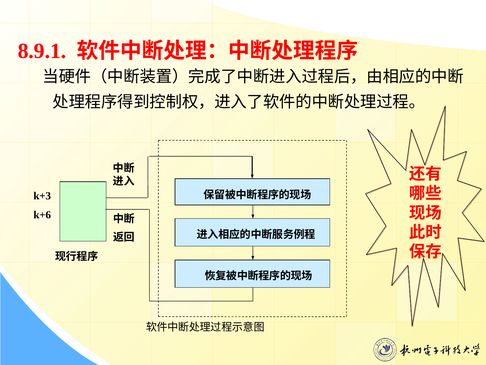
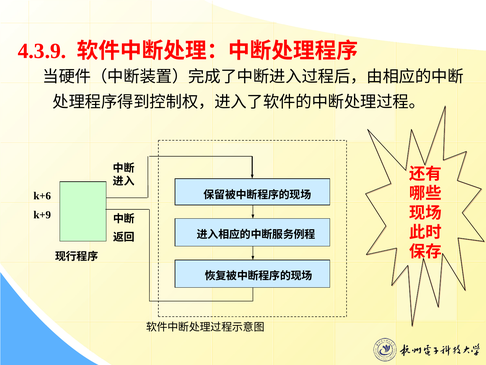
8.9.1: 8.9.1 -> 4.3.9
k+3: k+3 -> k+6
k+6: k+6 -> k+9
